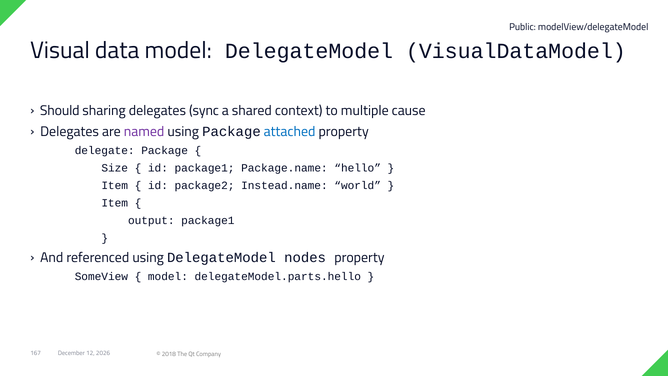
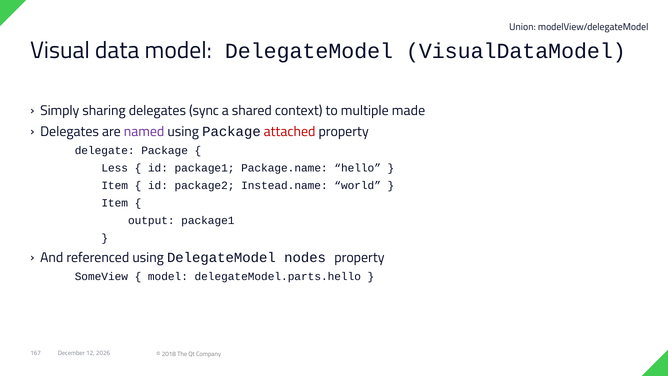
Public: Public -> Union
Should: Should -> Simply
cause: cause -> made
attached colour: blue -> red
Size: Size -> Less
